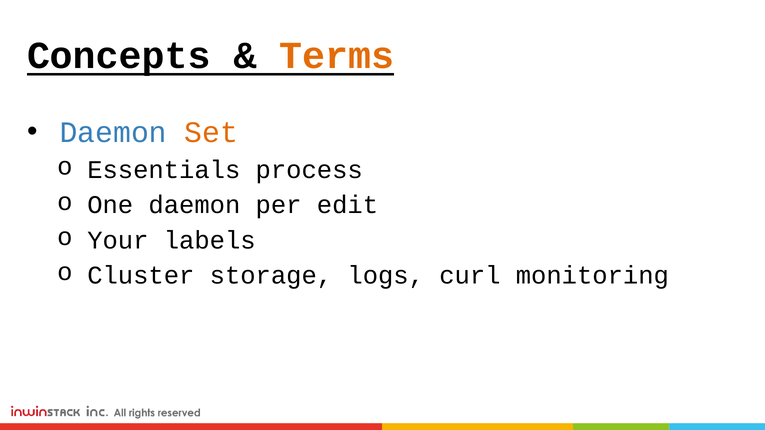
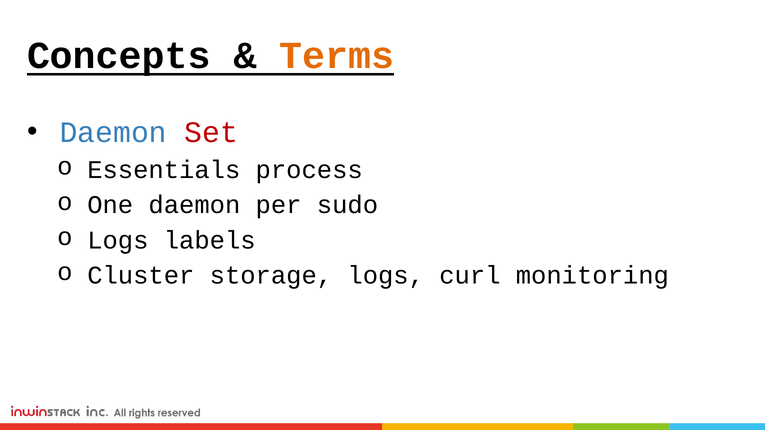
Set colour: orange -> red
edit: edit -> sudo
Your at (118, 240): Your -> Logs
